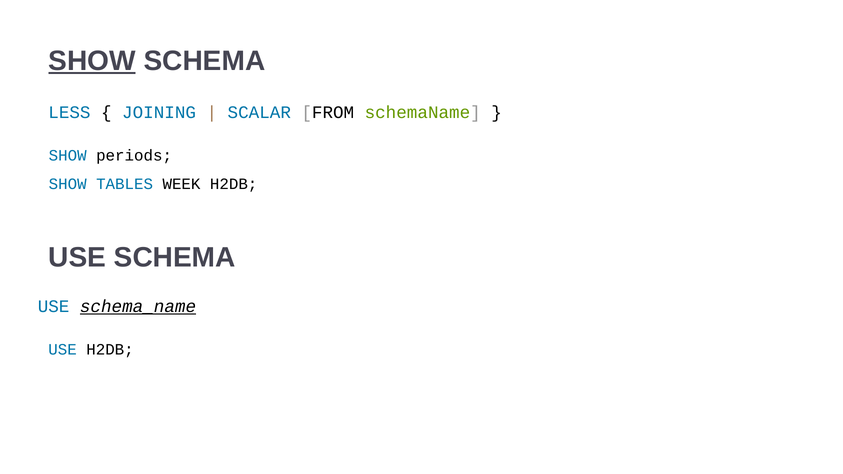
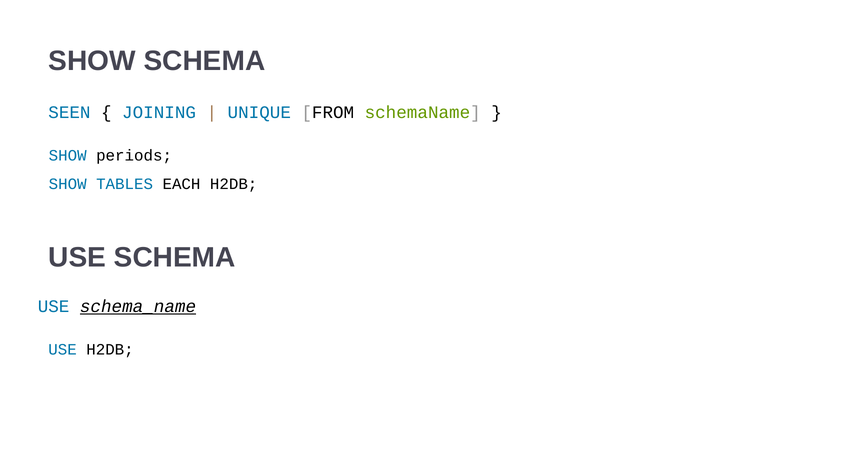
SHOW at (92, 61) underline: present -> none
LESS: LESS -> SEEN
SCALAR: SCALAR -> UNIQUE
WEEK: WEEK -> EACH
